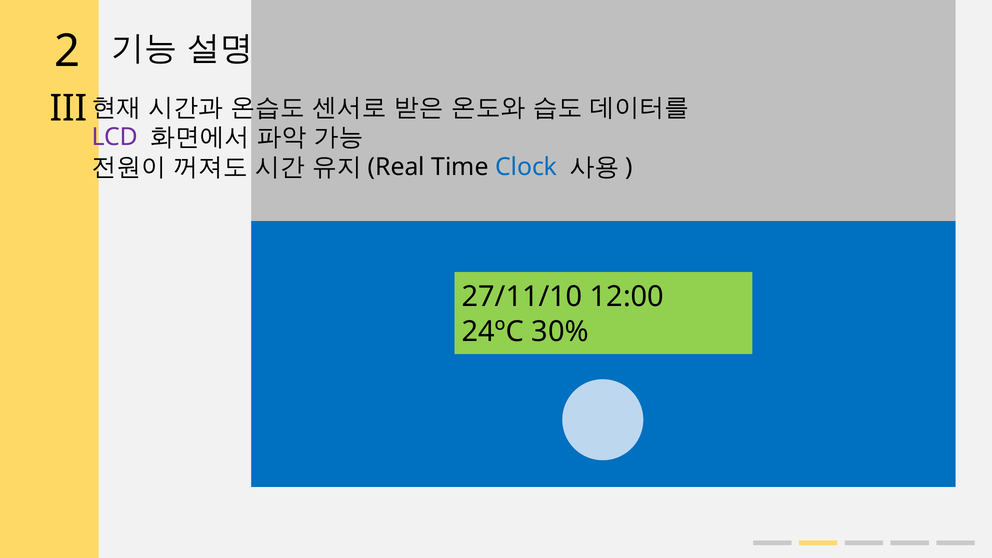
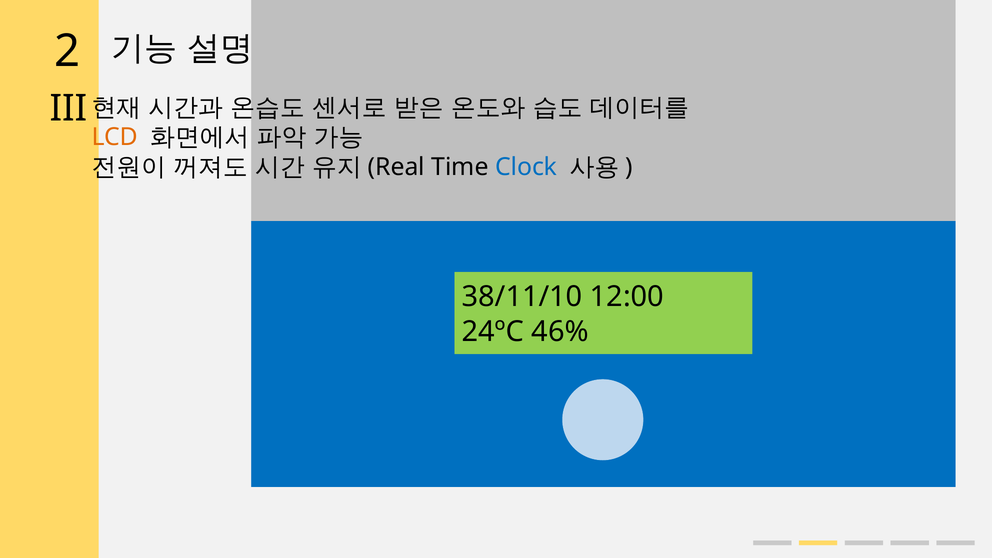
LCD colour: purple -> orange
27/11/10: 27/11/10 -> 38/11/10
30%: 30% -> 46%
